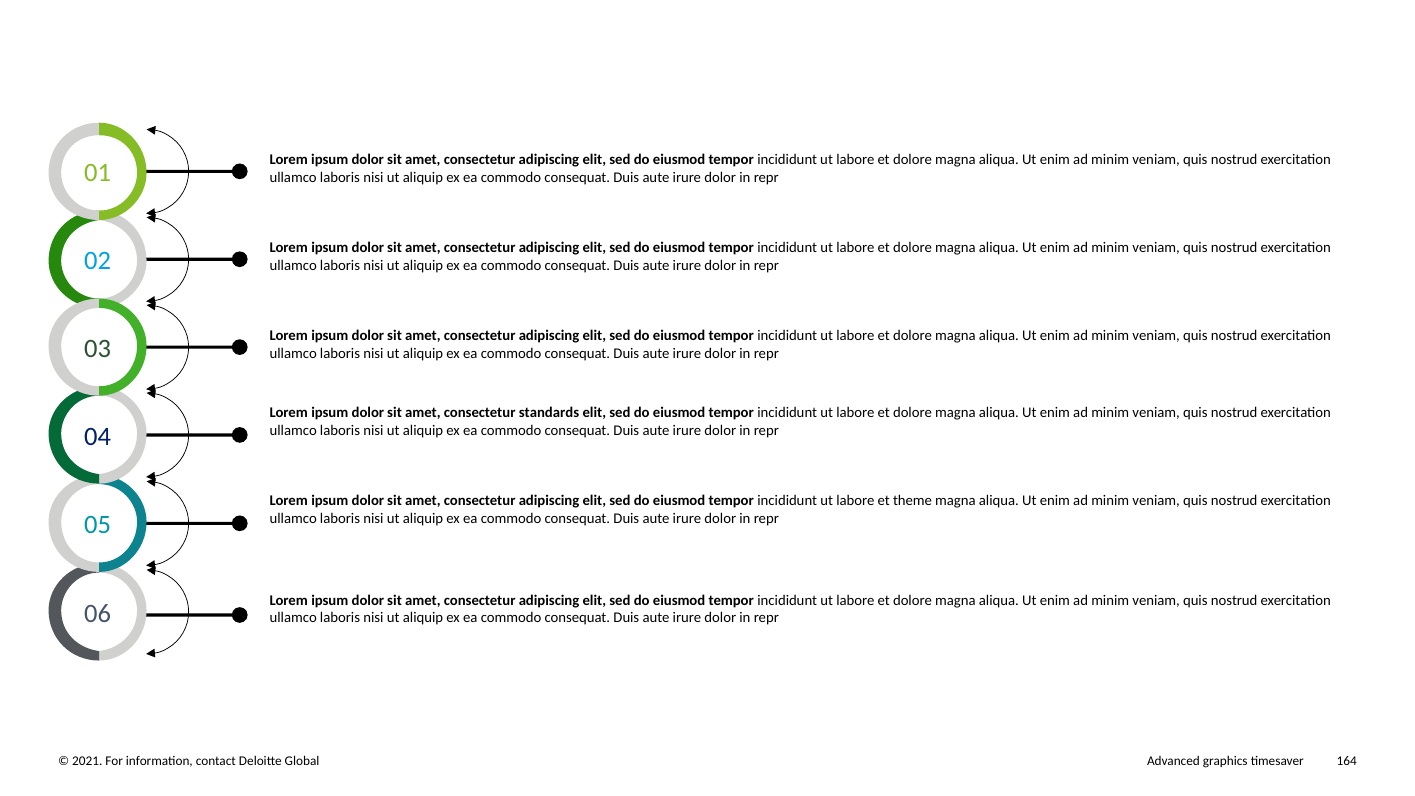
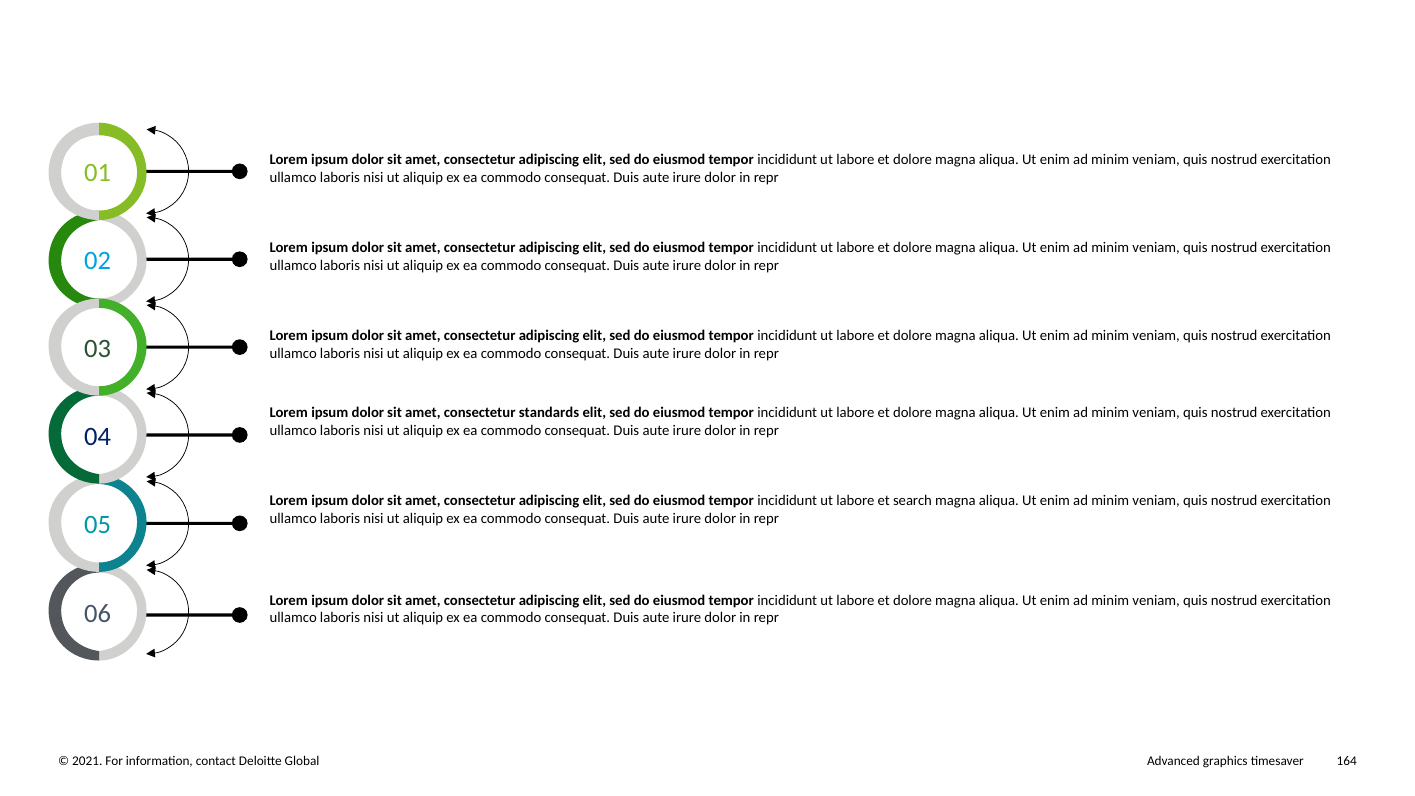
theme: theme -> search
